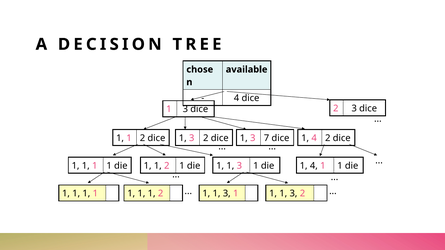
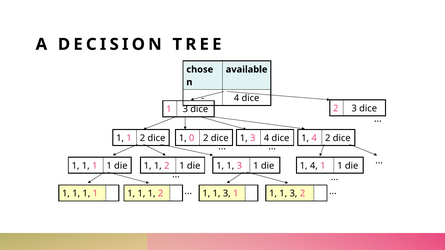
3 at (192, 138): 3 -> 0
3 7: 7 -> 4
